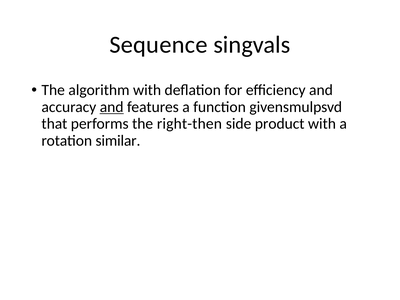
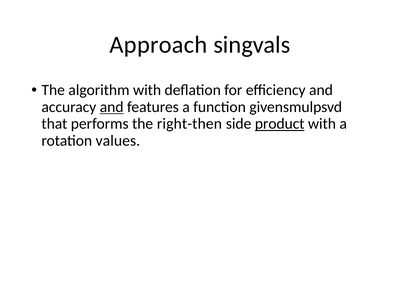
Sequence: Sequence -> Approach
product underline: none -> present
similar: similar -> values
